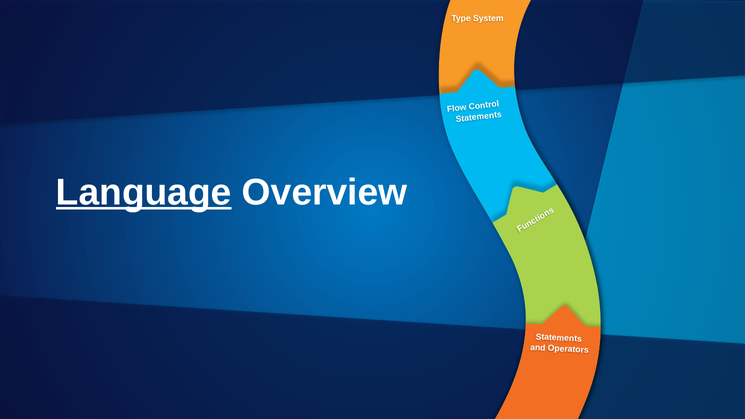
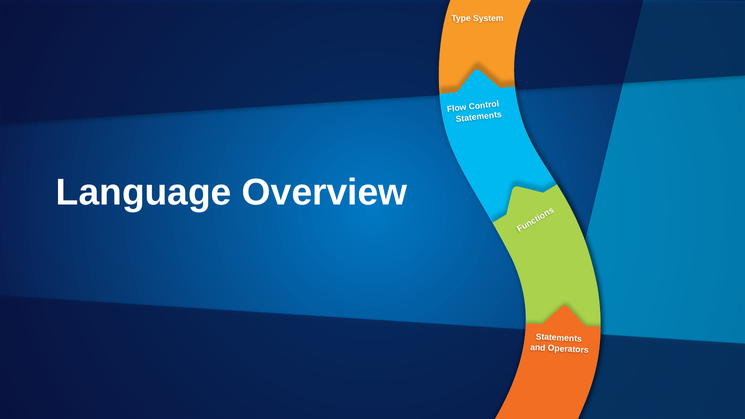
Language underline: present -> none
